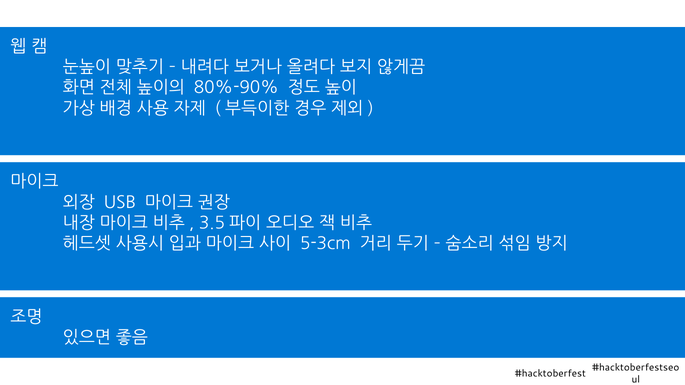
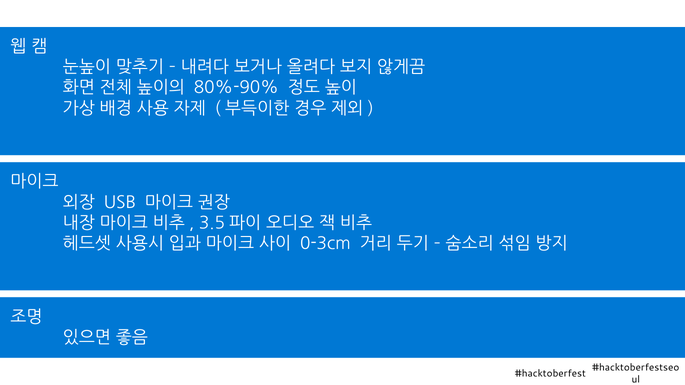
5-3cm: 5-3cm -> 0-3cm
